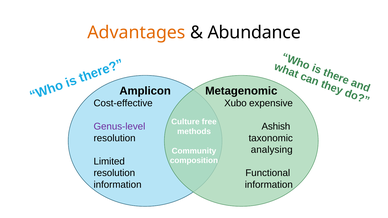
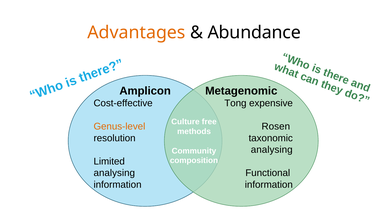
Xubo: Xubo -> Tong
Genus-level colour: purple -> orange
Ashish: Ashish -> Rosen
resolution at (114, 173): resolution -> analysing
